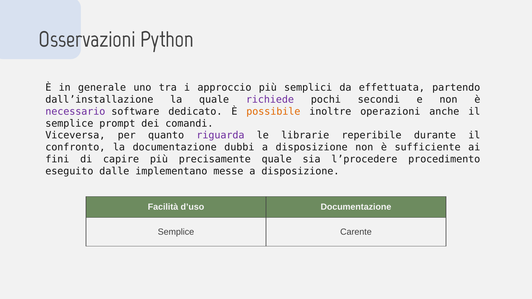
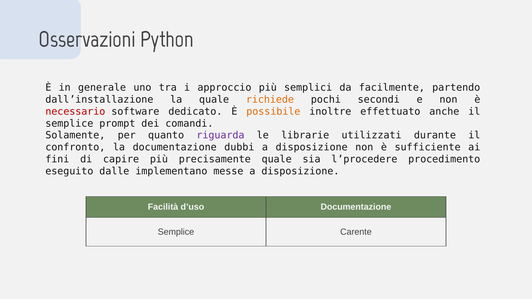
effettuata: effettuata -> facilmente
richiede colour: purple -> orange
necessario colour: purple -> red
operazioni: operazioni -> effettuato
Viceversa: Viceversa -> Solamente
reperibile: reperibile -> utilizzati
